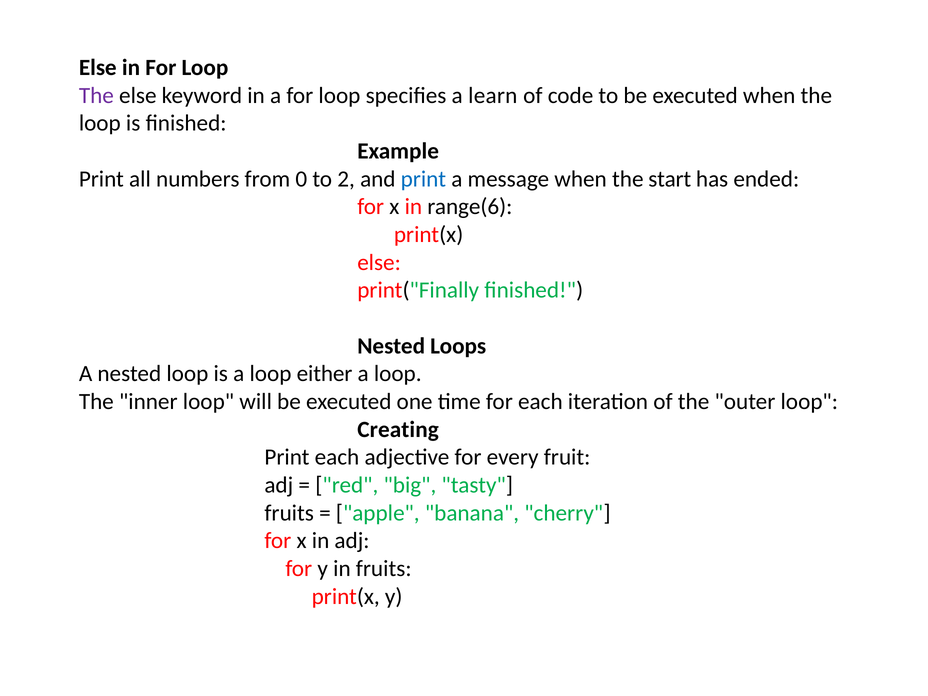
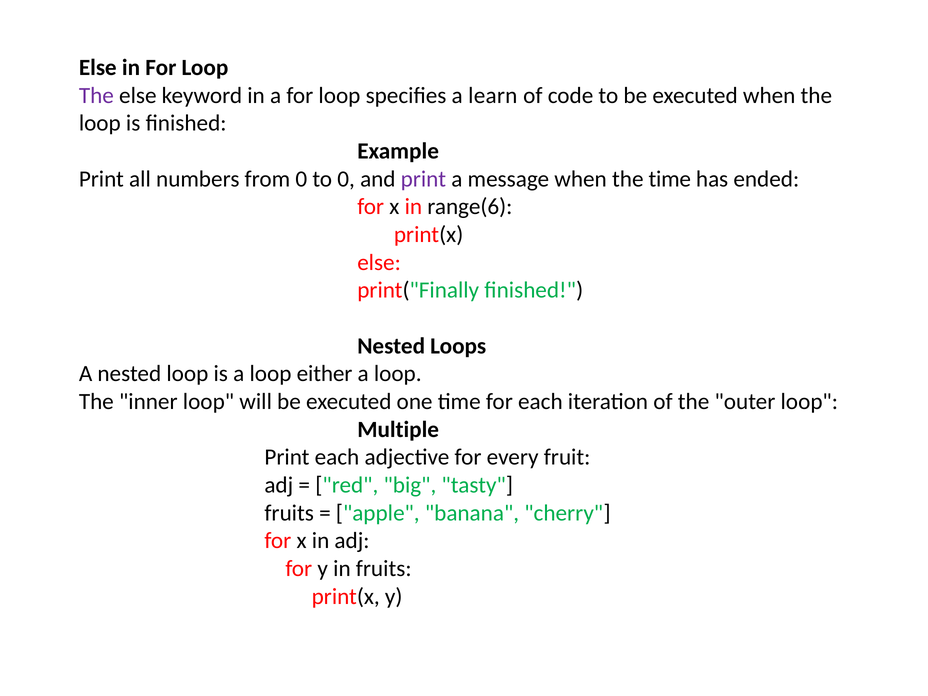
to 2: 2 -> 0
print at (423, 179) colour: blue -> purple
the start: start -> time
Creating: Creating -> Multiple
